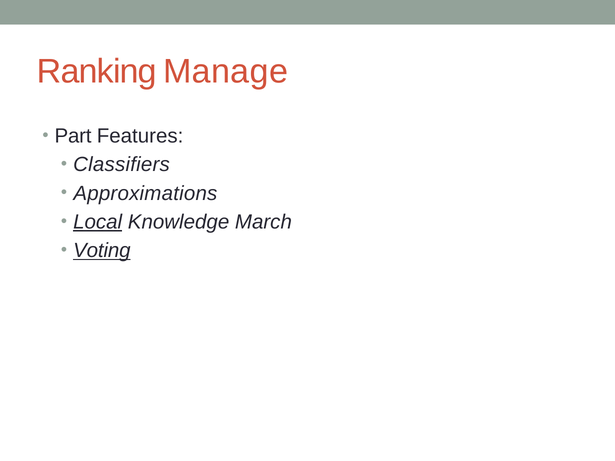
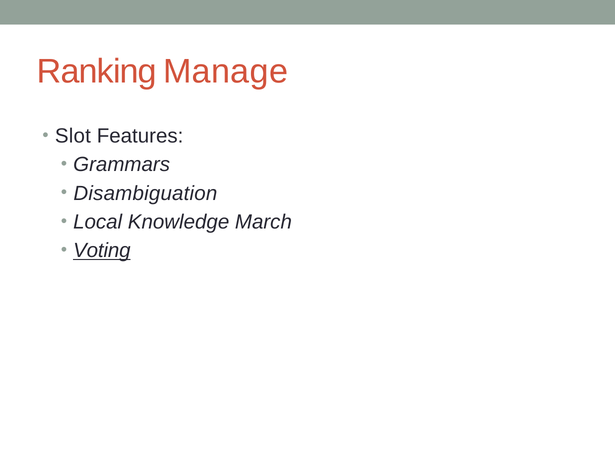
Part: Part -> Slot
Classifiers: Classifiers -> Grammars
Approximations: Approximations -> Disambiguation
Local underline: present -> none
